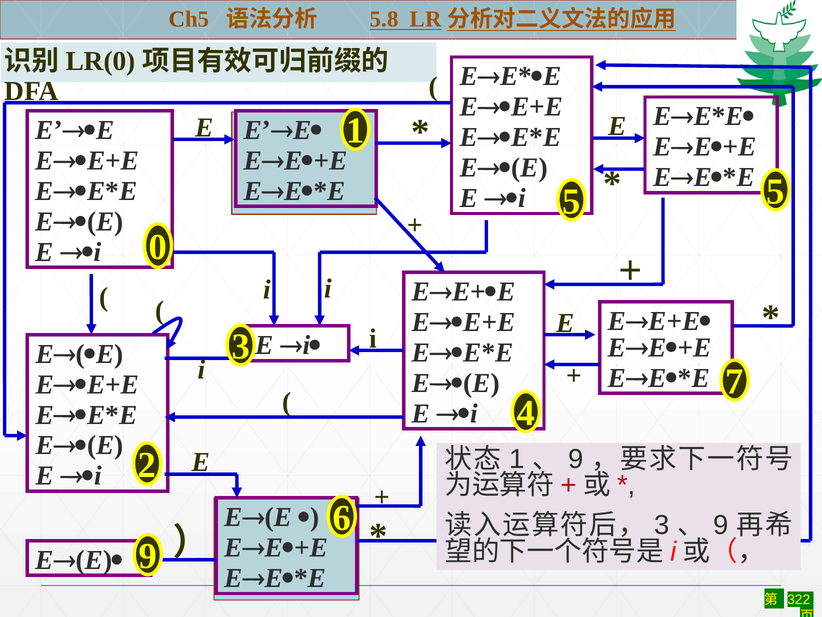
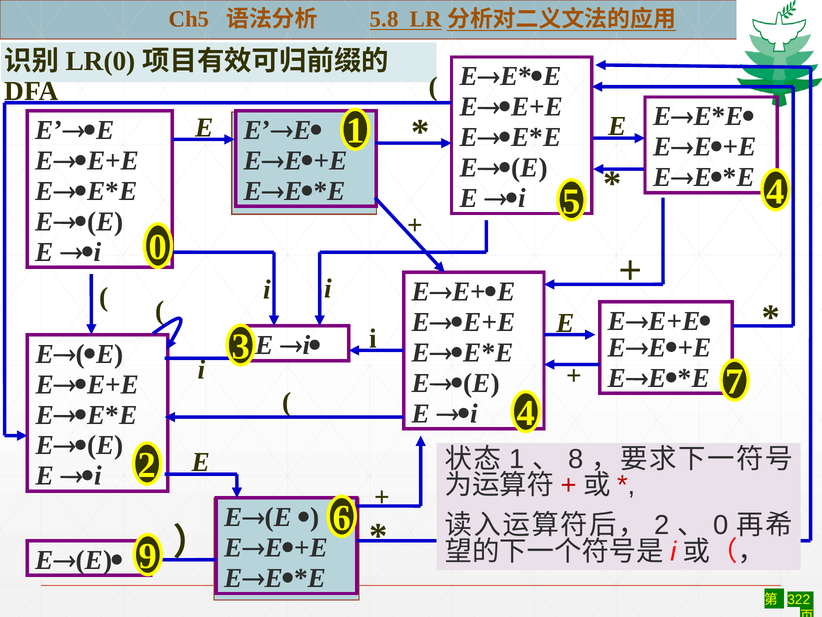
5 5: 5 -> 4
9 at (576, 459): 9 -> 8
3 at (662, 525): 3 -> 2
9 at (721, 525): 9 -> 0
